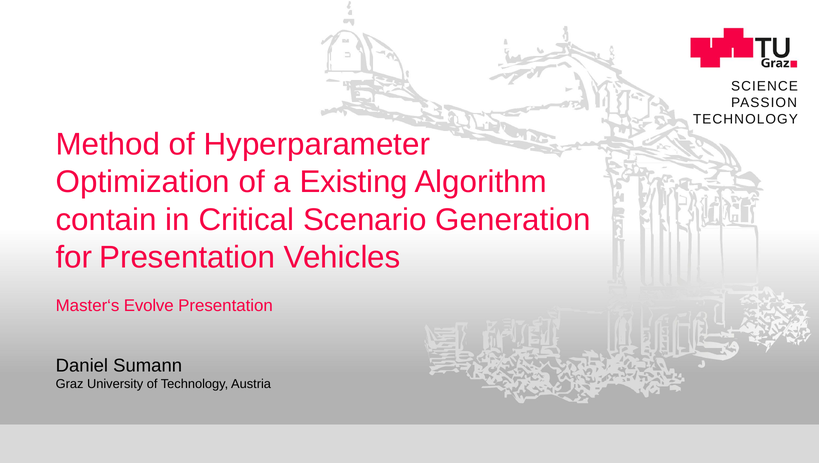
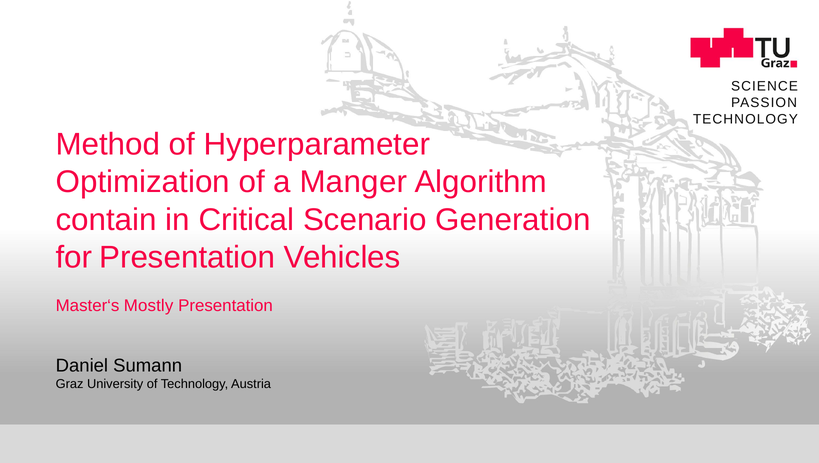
Existing: Existing -> Manger
Evolve: Evolve -> Mostly
